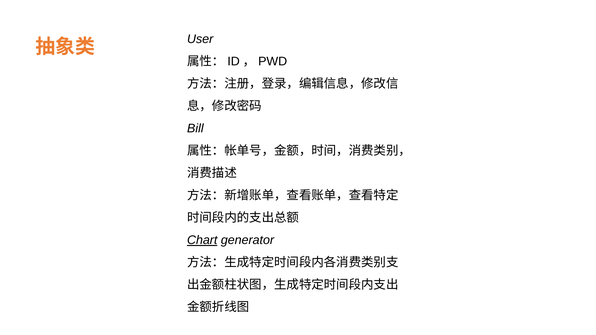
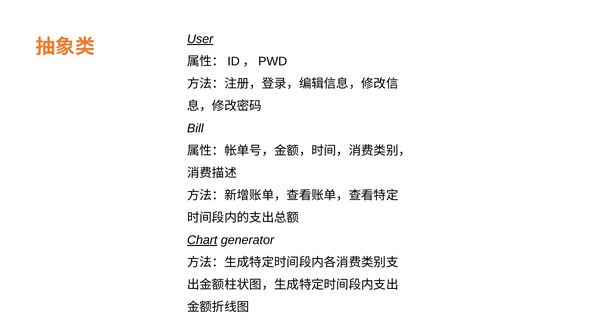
User underline: none -> present
